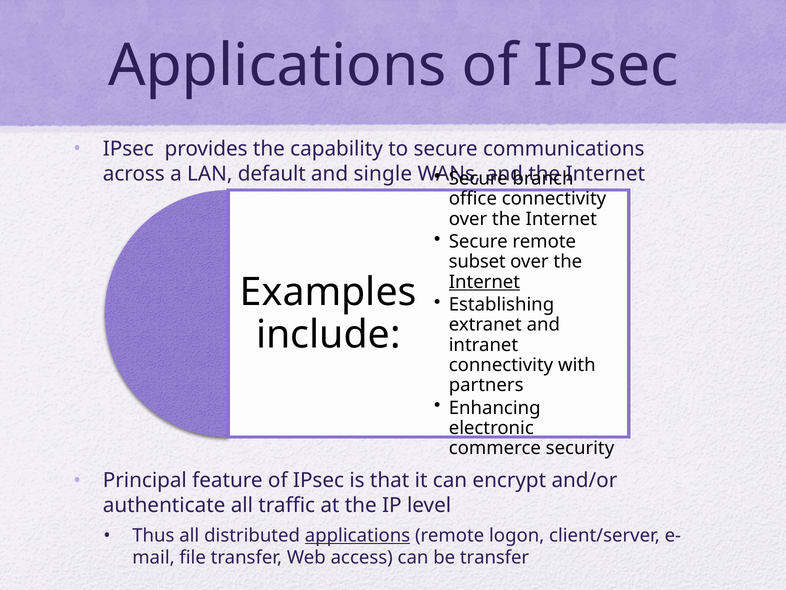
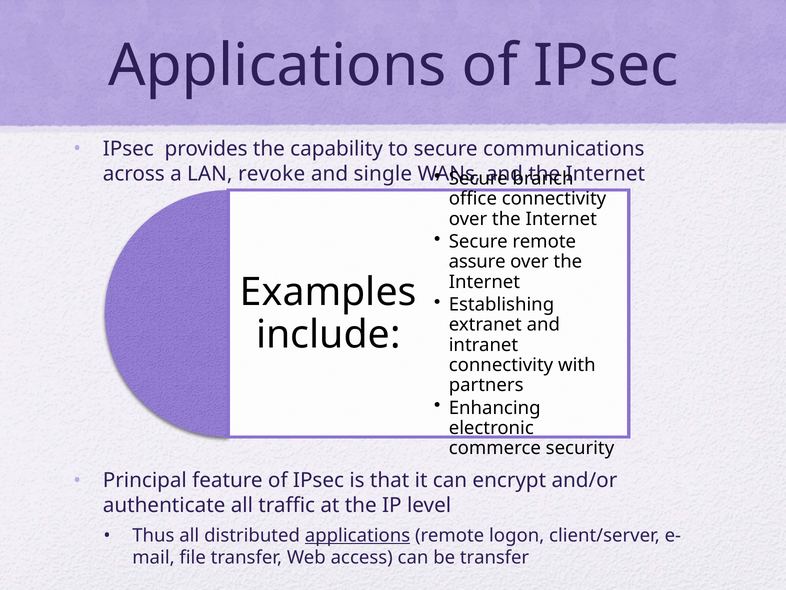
default: default -> revoke
subset: subset -> assure
Internet at (484, 282) underline: present -> none
